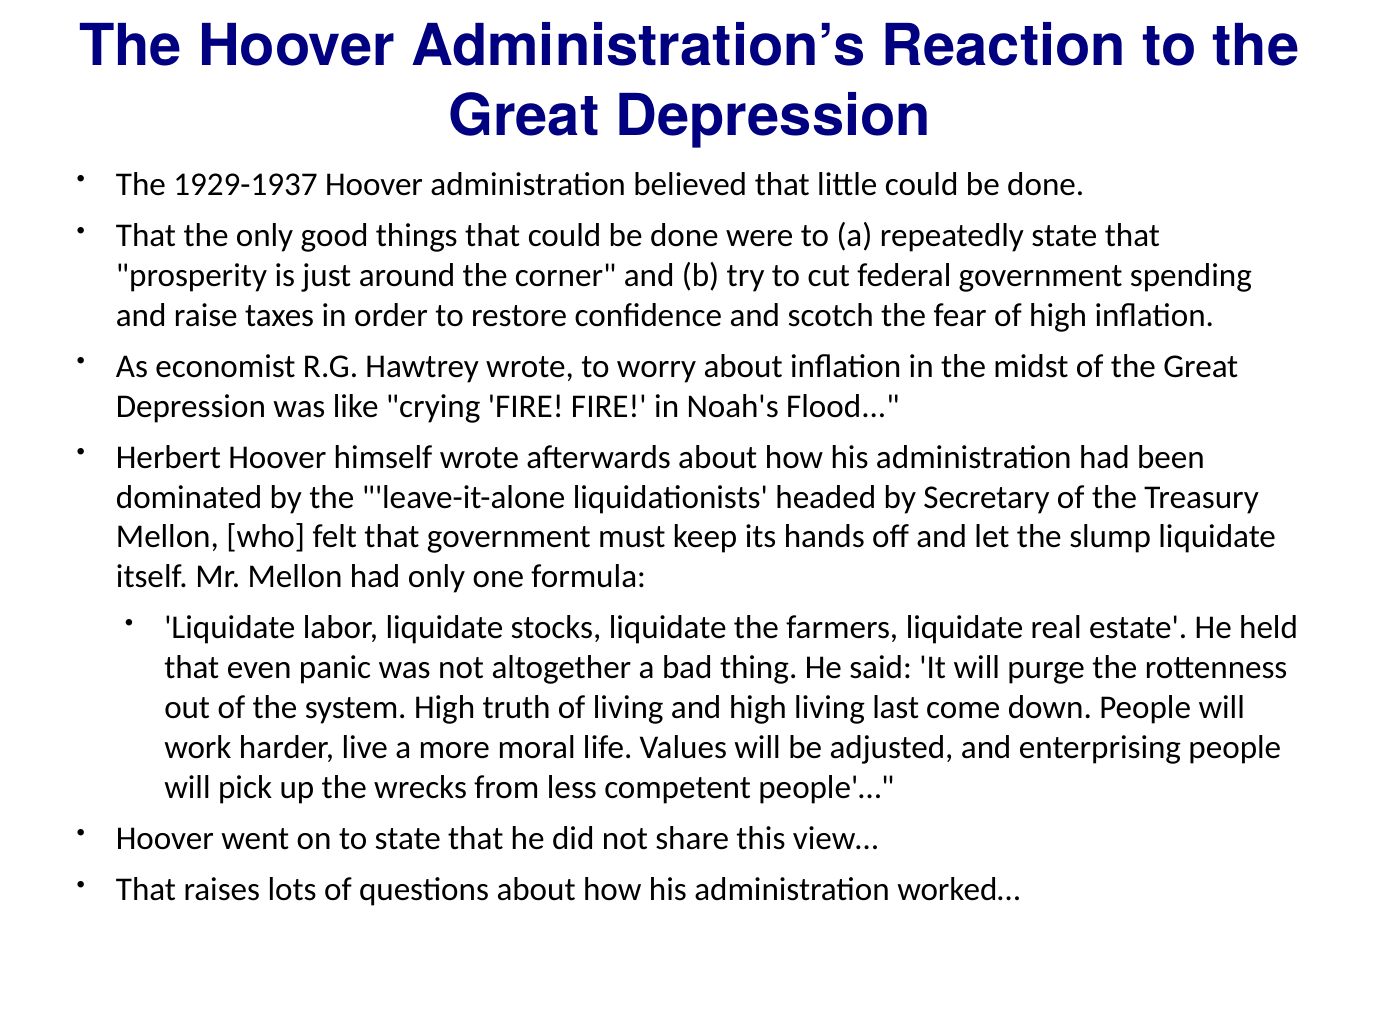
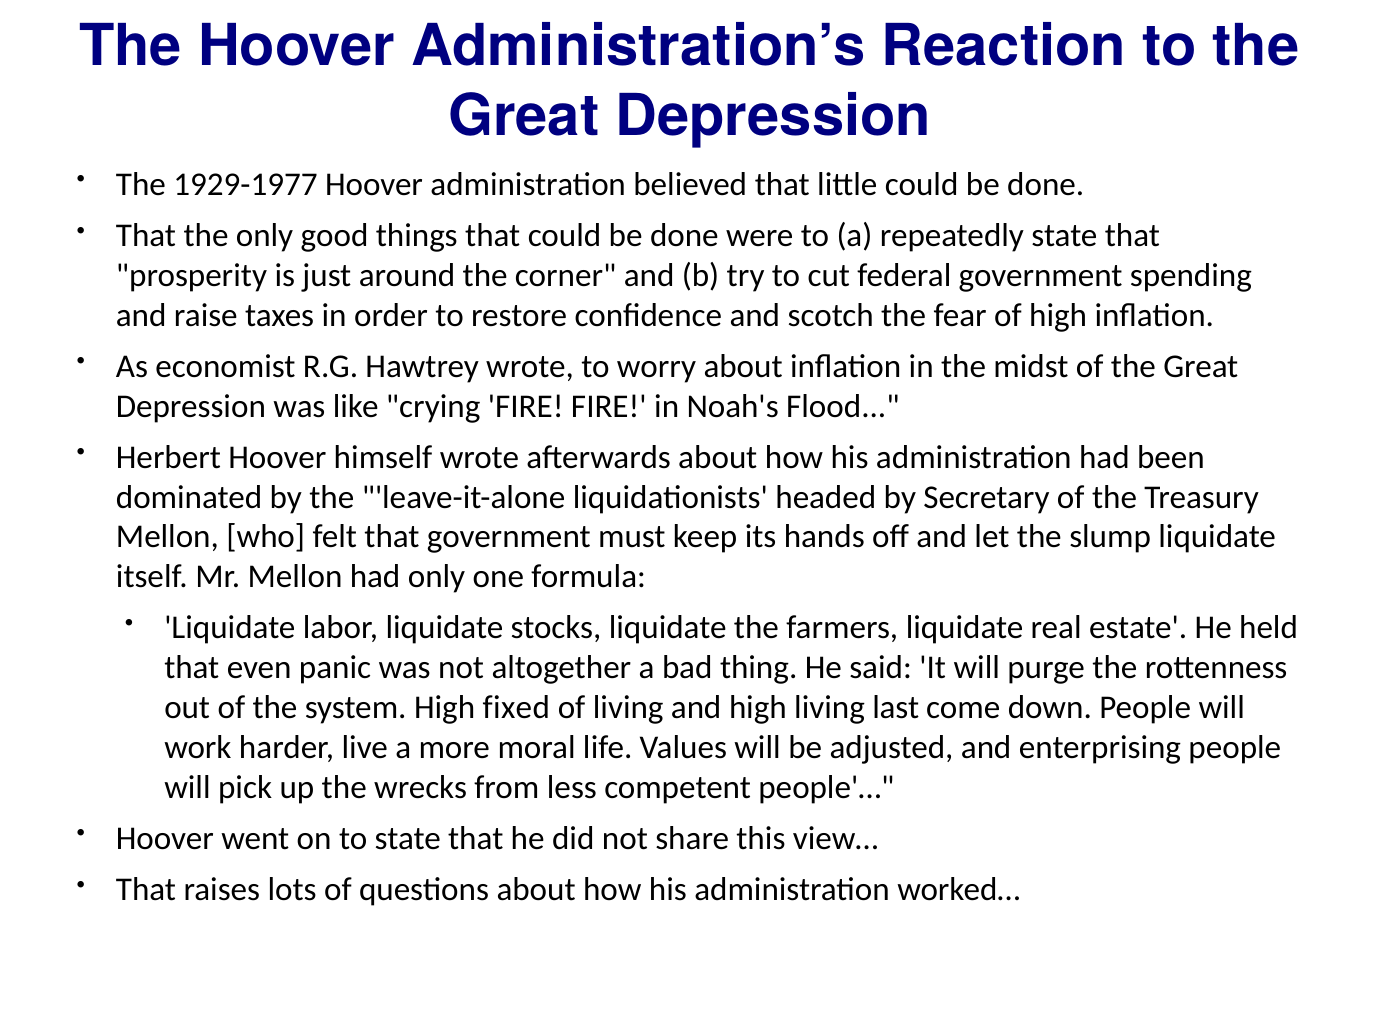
1929-1937: 1929-1937 -> 1929-1977
truth: truth -> fixed
